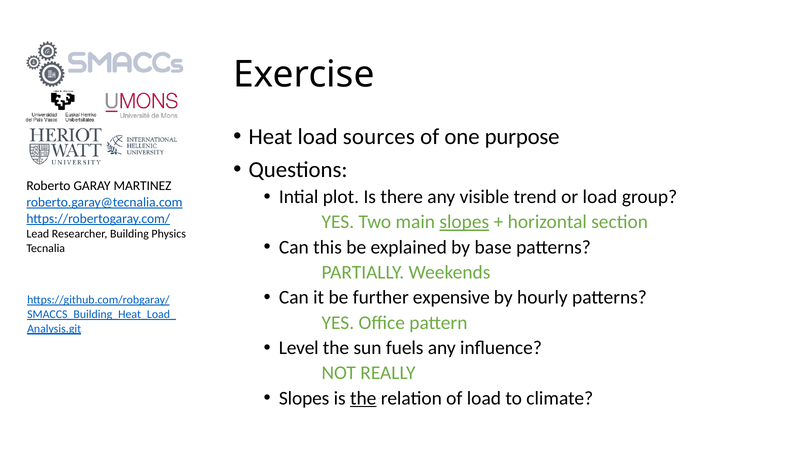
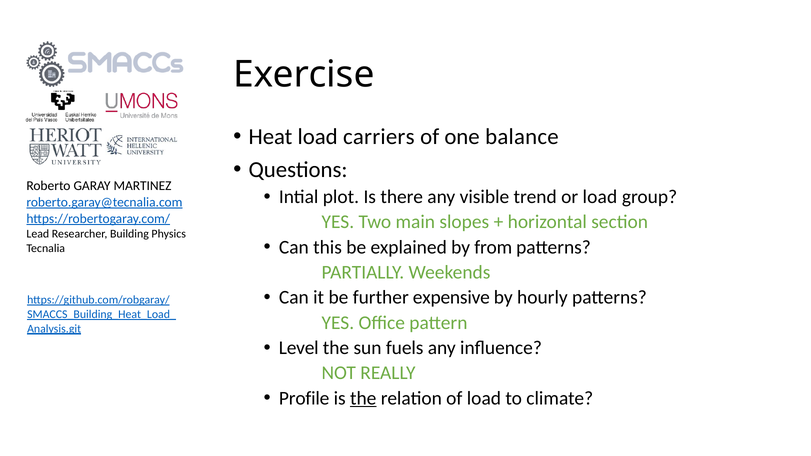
sources: sources -> carriers
purpose: purpose -> balance
slopes at (464, 222) underline: present -> none
base: base -> from
Slopes at (304, 398): Slopes -> Profile
